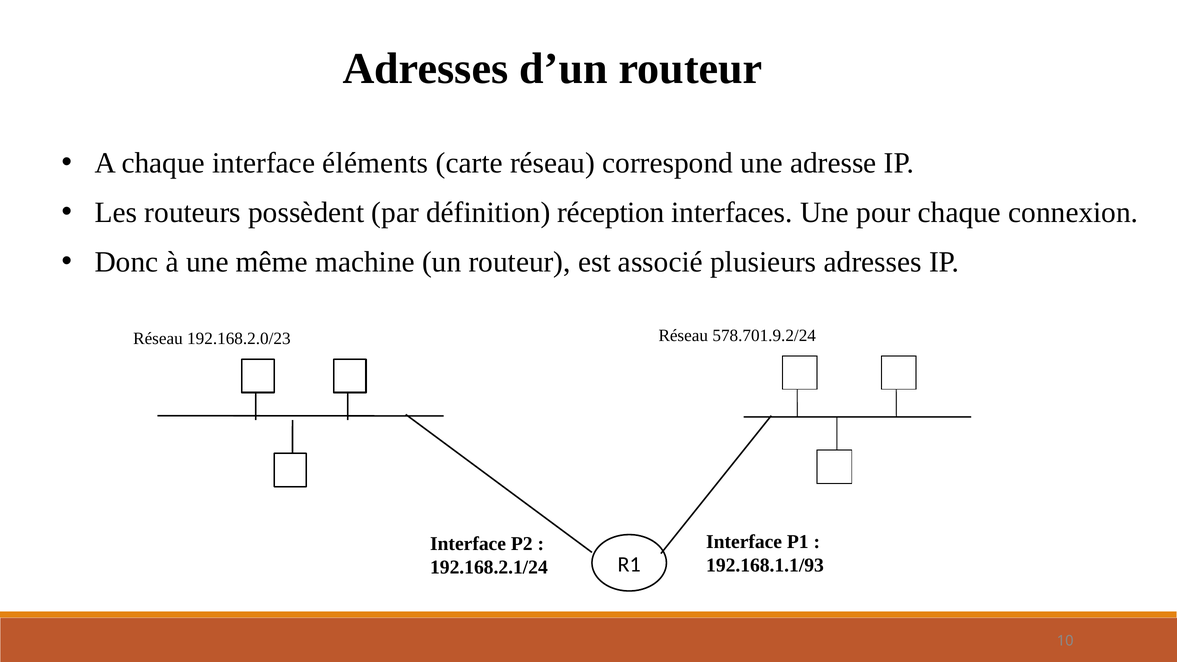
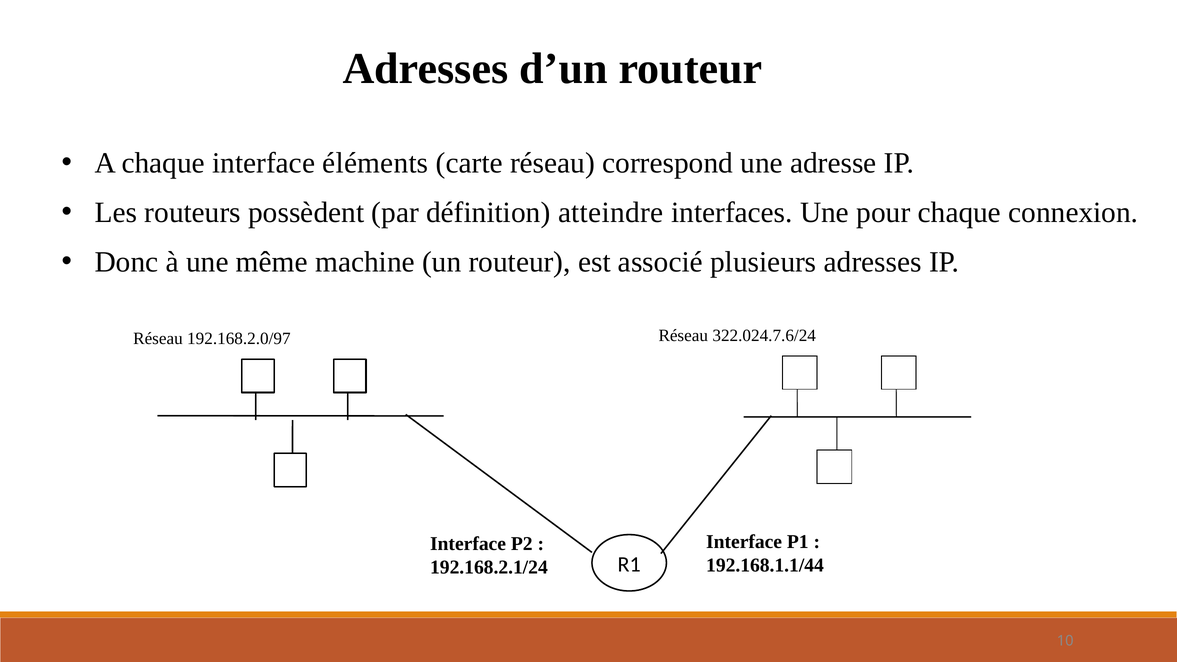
réception: réception -> atteindre
578.701.9.2/24: 578.701.9.2/24 -> 322.024.7.6/24
192.168.2.0/23: 192.168.2.0/23 -> 192.168.2.0/97
192.168.1.1/93: 192.168.1.1/93 -> 192.168.1.1/44
